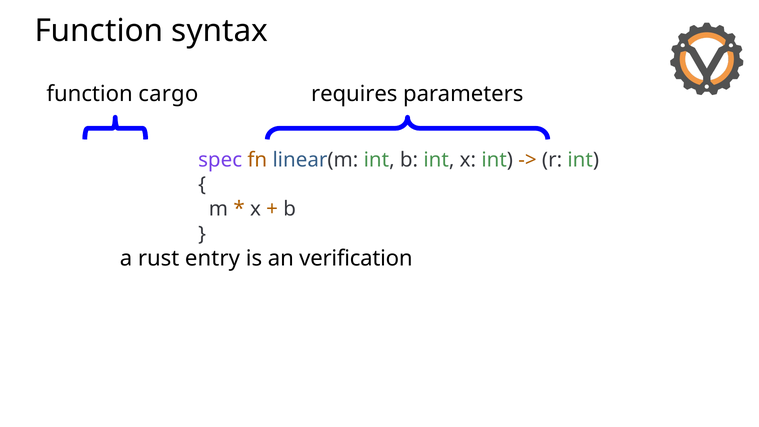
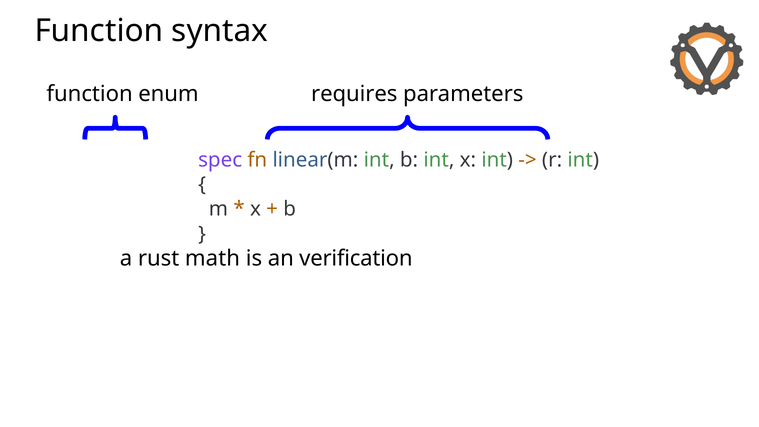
cargo: cargo -> enum
entry: entry -> math
